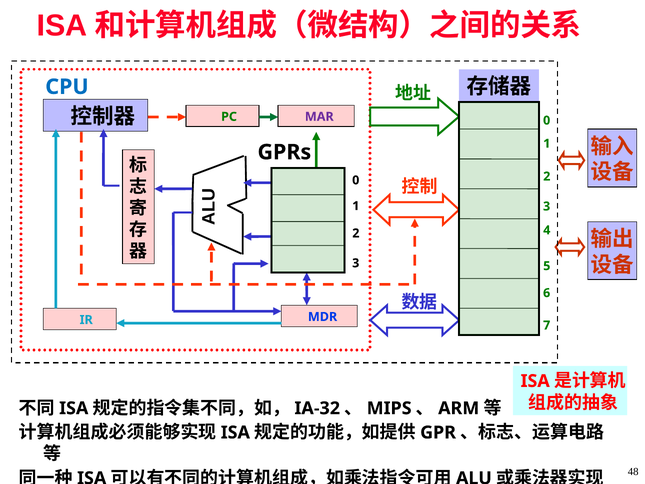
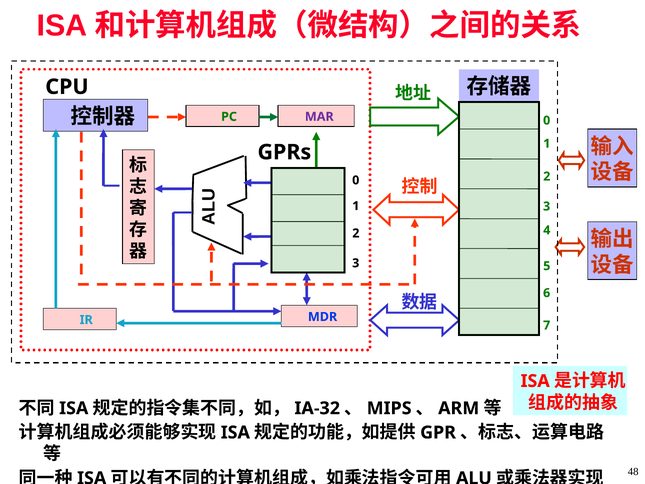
CPU colour: blue -> black
